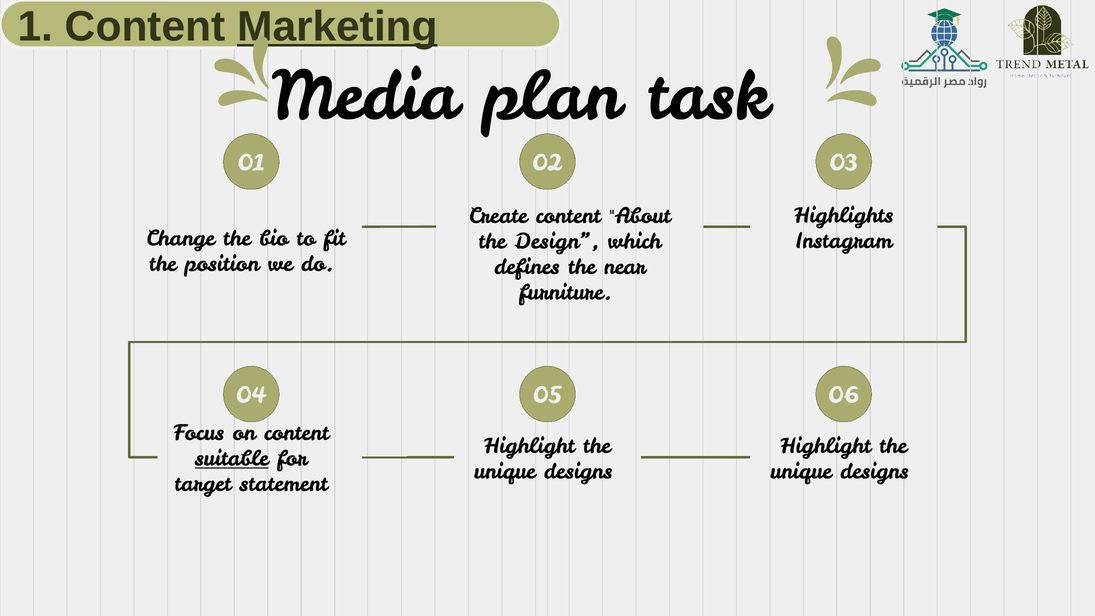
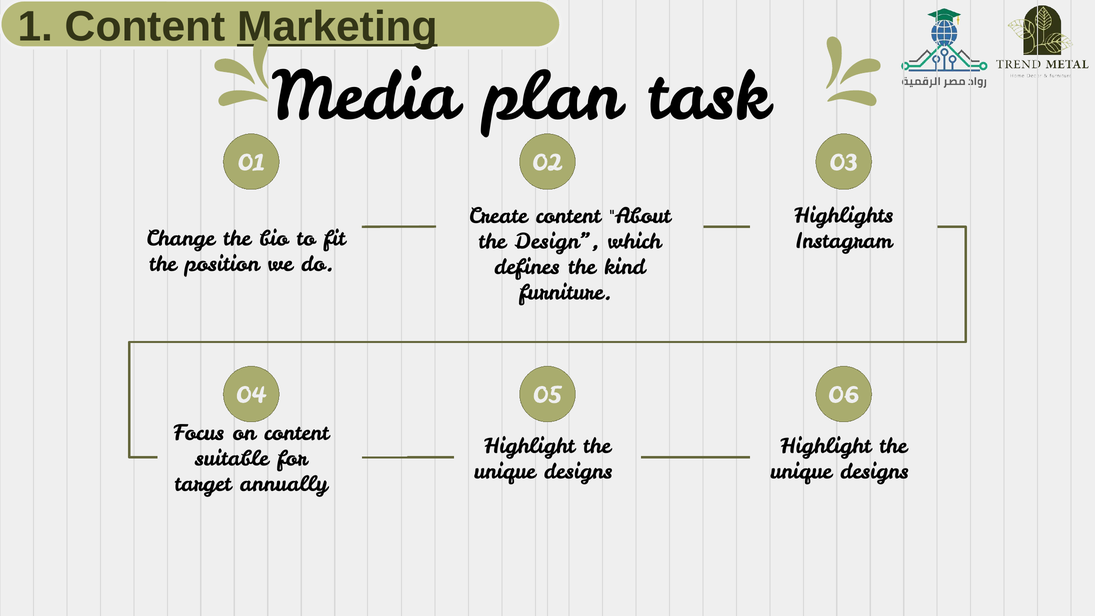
near: near -> kind
suitable underline: present -> none
statement: statement -> annually
